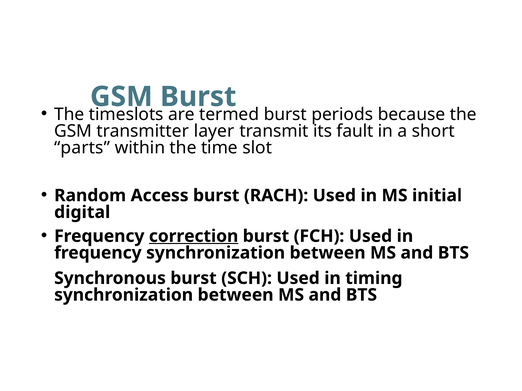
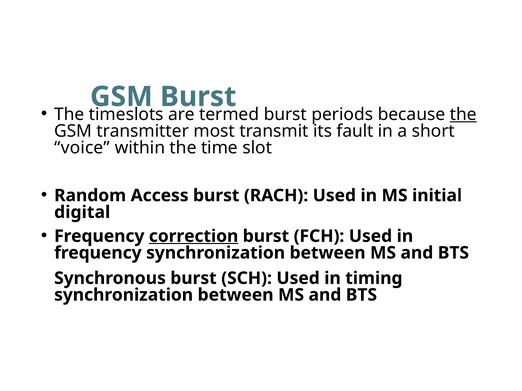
the at (463, 114) underline: none -> present
layer: layer -> most
parts: parts -> voice
